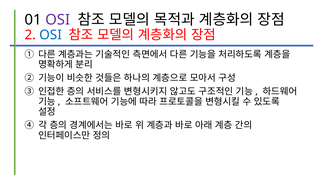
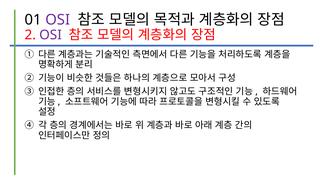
OSI at (51, 35) colour: blue -> purple
